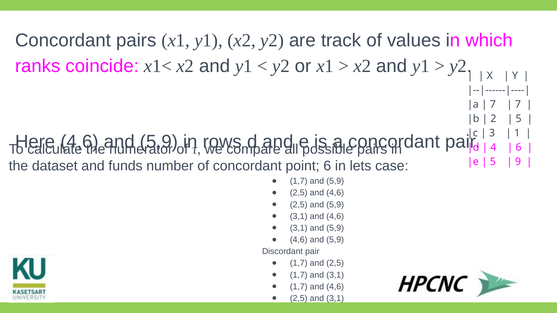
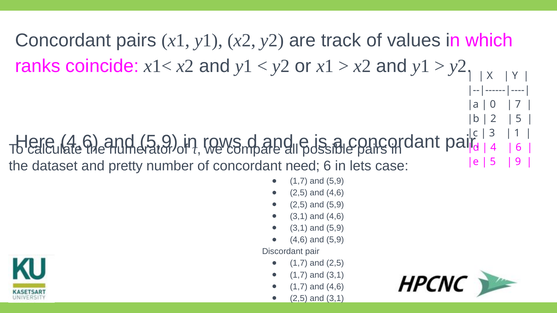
7 at (493, 104): 7 -> 0
funds: funds -> pretty
point: point -> need
